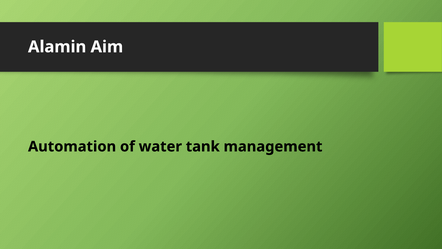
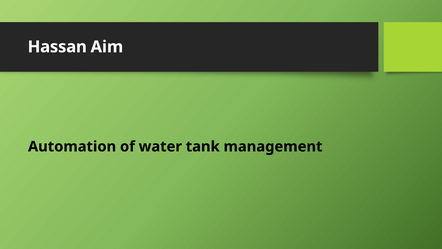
Alamin: Alamin -> Hassan
